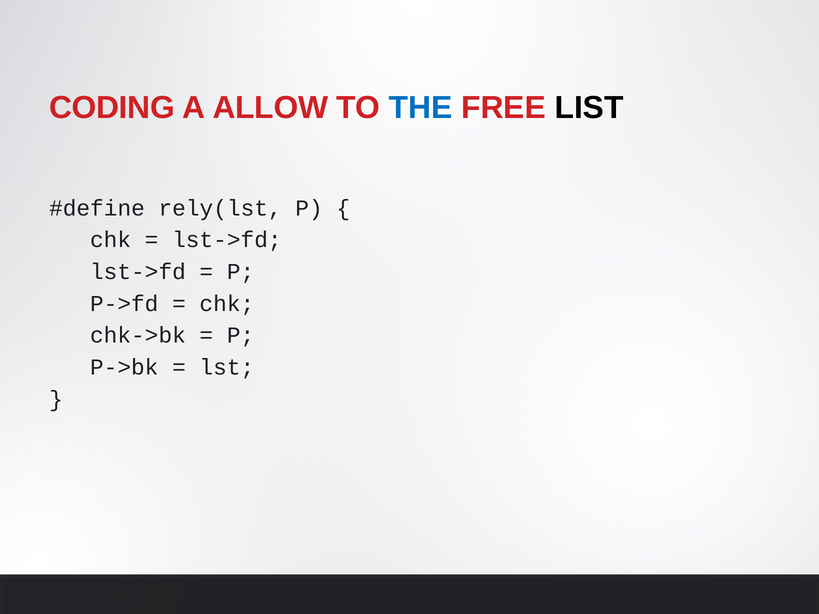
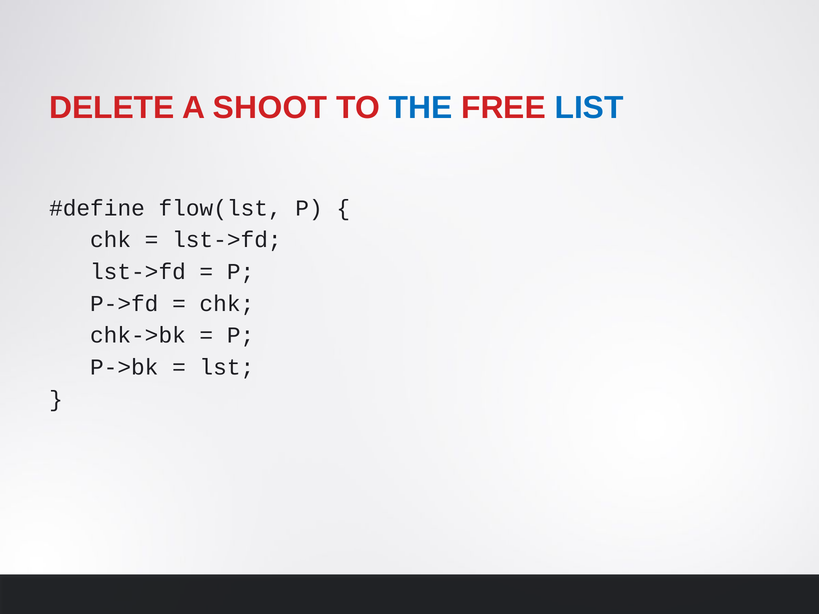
CODING: CODING -> DELETE
ALLOW: ALLOW -> SHOOT
LIST colour: black -> blue
rely(lst: rely(lst -> flow(lst
